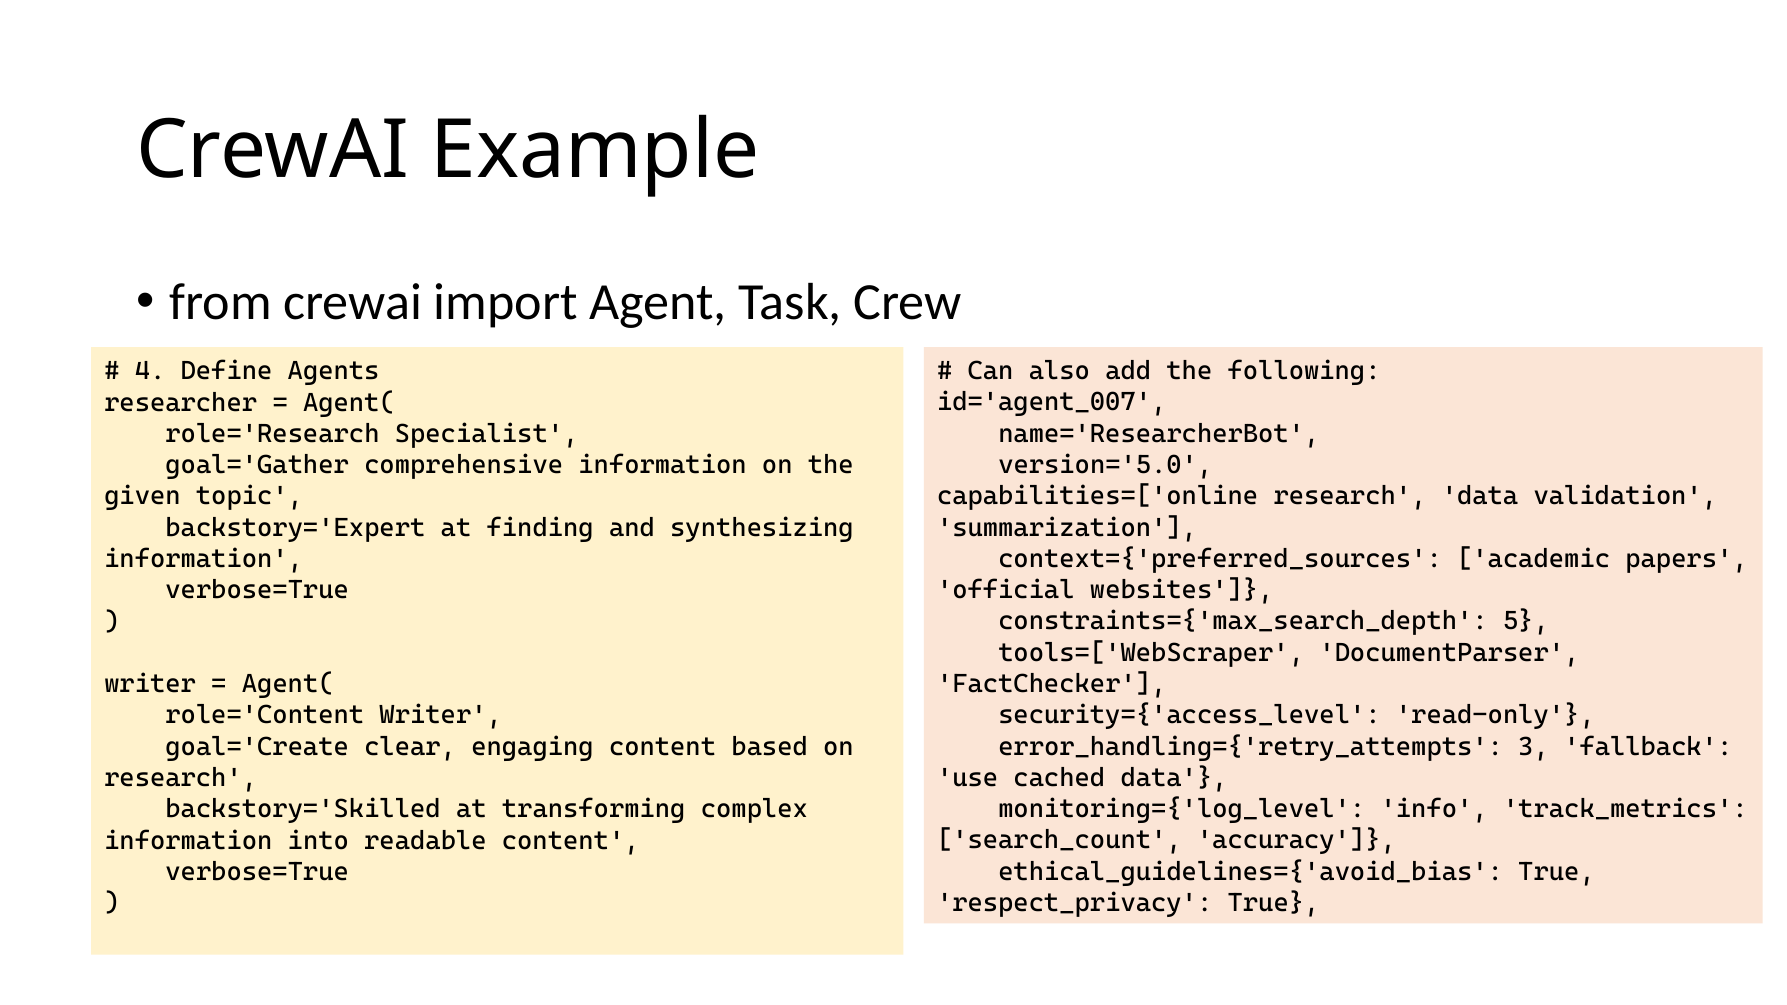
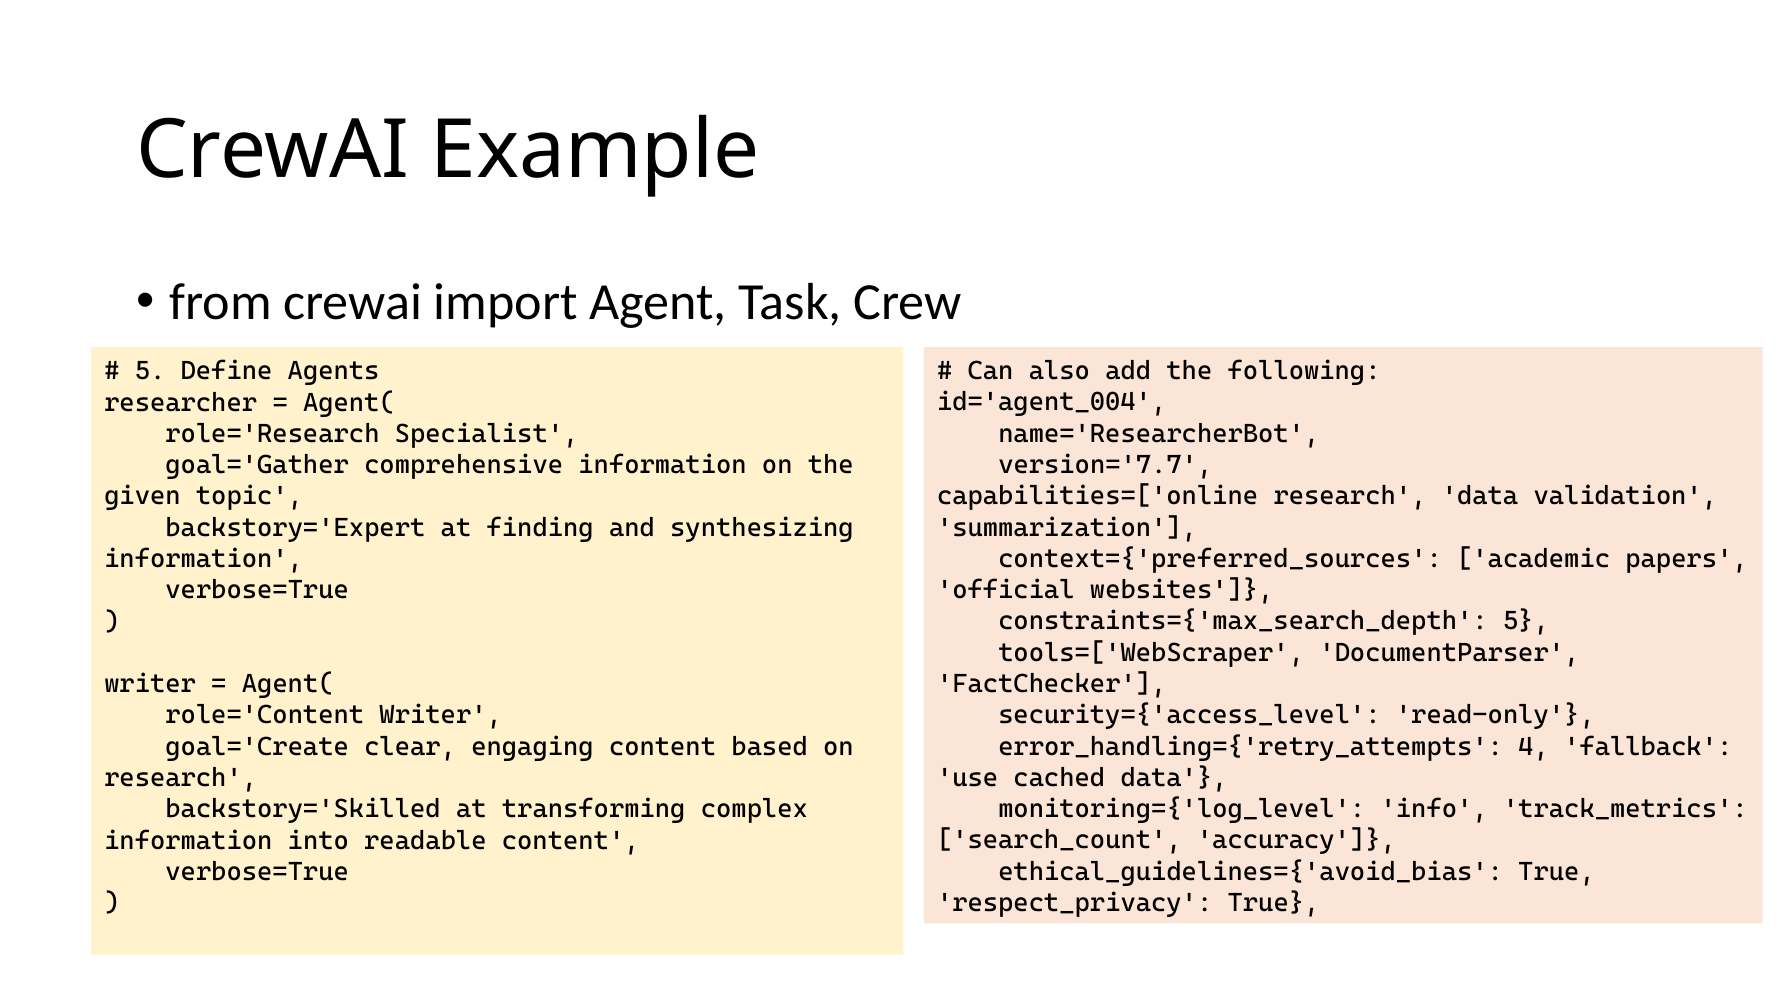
4 at (150, 371): 4 -> 5
id='agent_007: id='agent_007 -> id='agent_004
version='5.0: version='5.0 -> version='7.7
3: 3 -> 4
